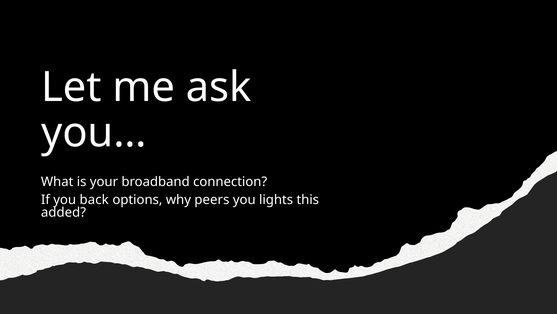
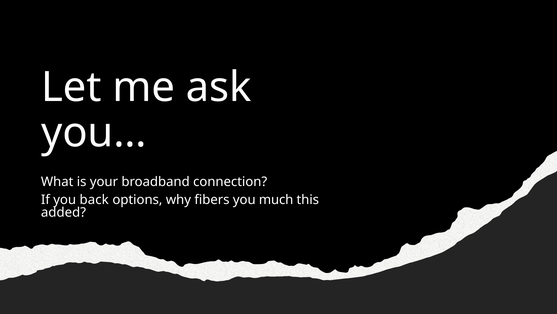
peers: peers -> fibers
lights: lights -> much
